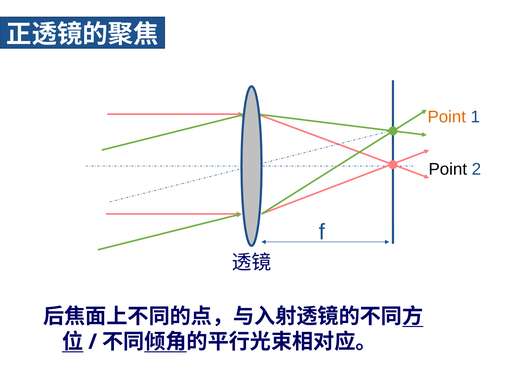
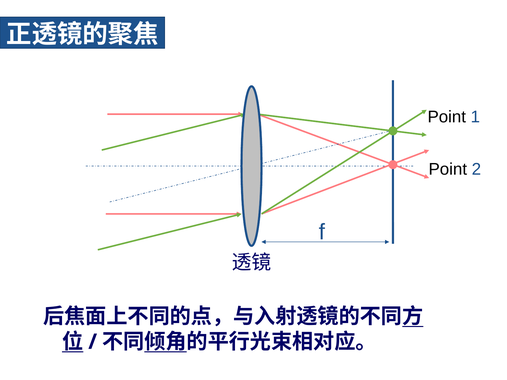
Point at (447, 117) colour: orange -> black
